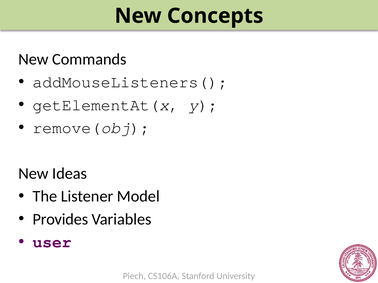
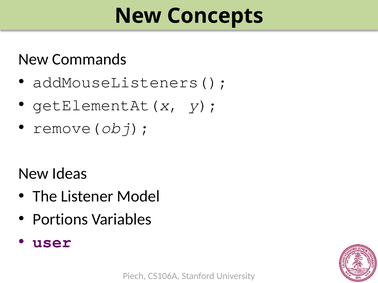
Provides: Provides -> Portions
